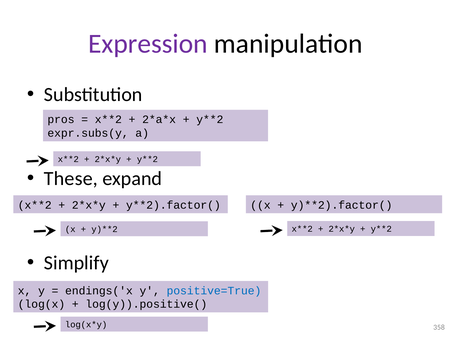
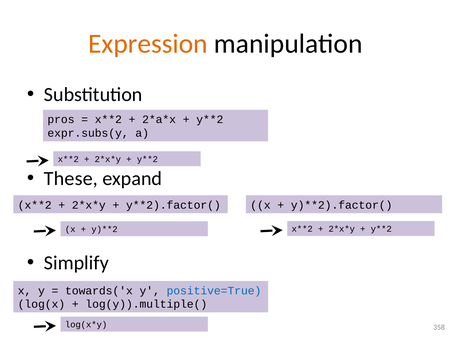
Expression colour: purple -> orange
endings('x: endings('x -> towards('x
log(y)).positive(: log(y)).positive( -> log(y)).multiple(
